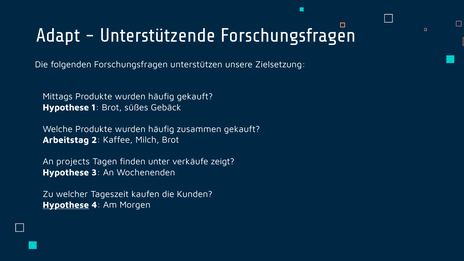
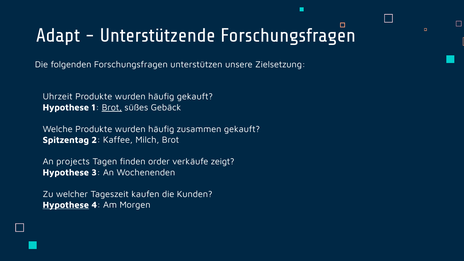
Mittags: Mittags -> Uhrzeit
Brot at (112, 107) underline: none -> present
Arbeitstag: Arbeitstag -> Spitzentag
unter: unter -> order
